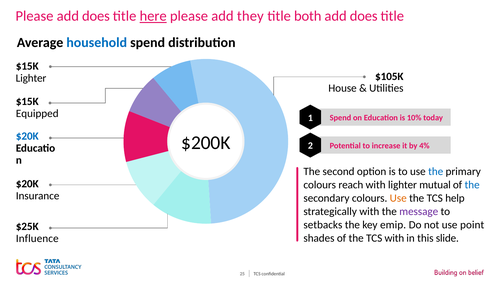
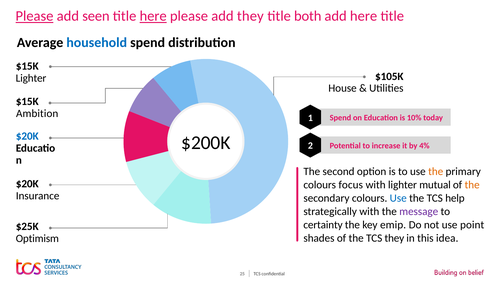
Please at (34, 16) underline: none -> present
does at (96, 16): does -> seen
does at (364, 16): does -> here
Equipped: Equipped -> Ambition
the at (436, 171) colour: blue -> orange
reach: reach -> focus
the at (472, 185) colour: blue -> orange
Use at (398, 198) colour: orange -> blue
setbacks: setbacks -> certainty
TCS with: with -> they
slide: slide -> idea
Influence: Influence -> Optimism
